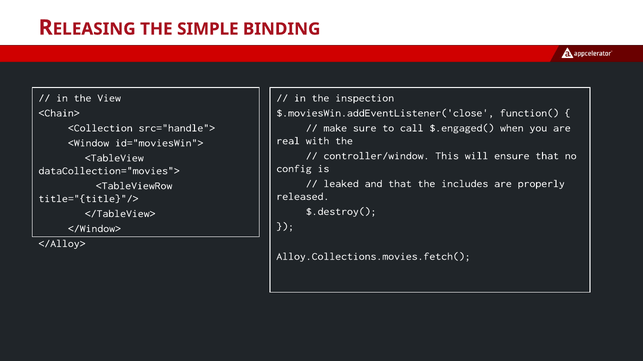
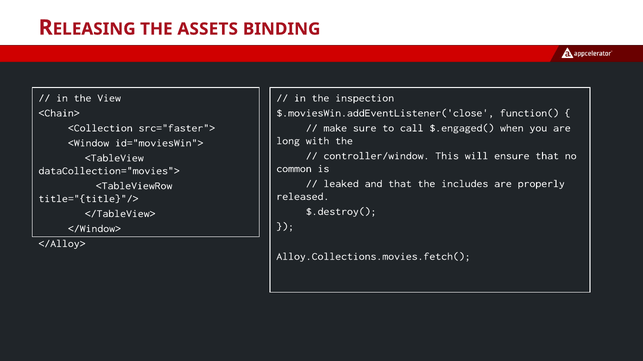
SIMPLE: SIMPLE -> ASSETS
src="handle">: src="handle"> -> src="faster">
real: real -> long
config: config -> common
